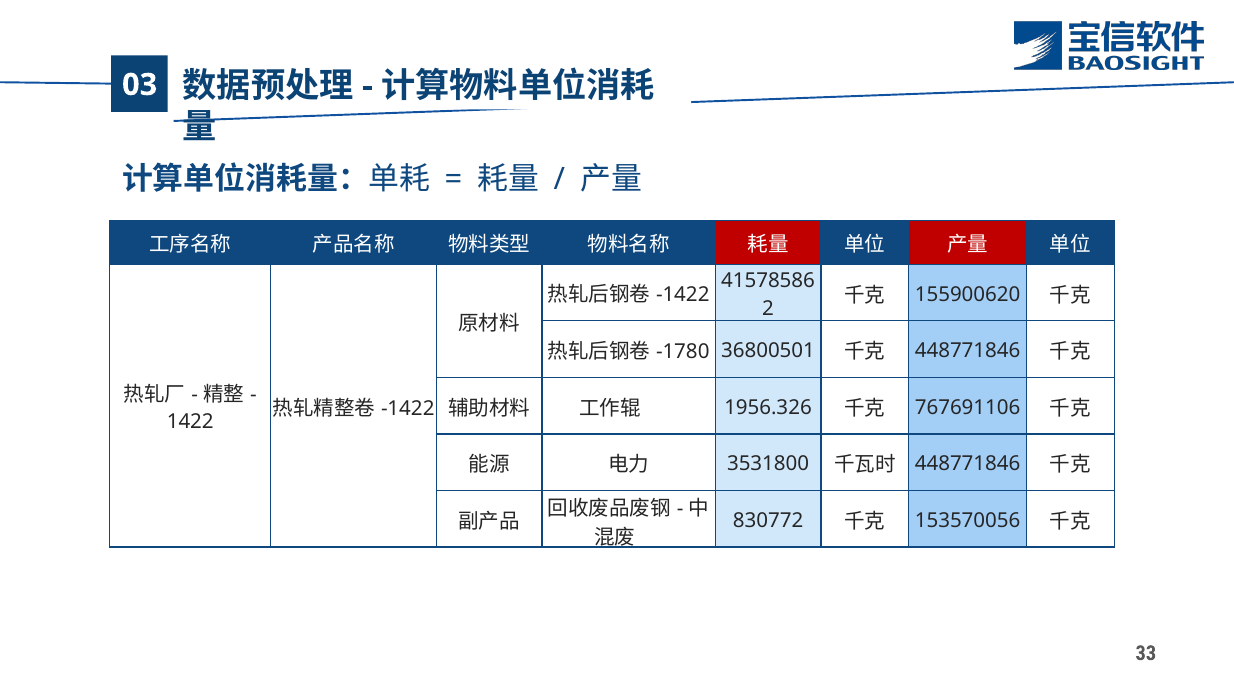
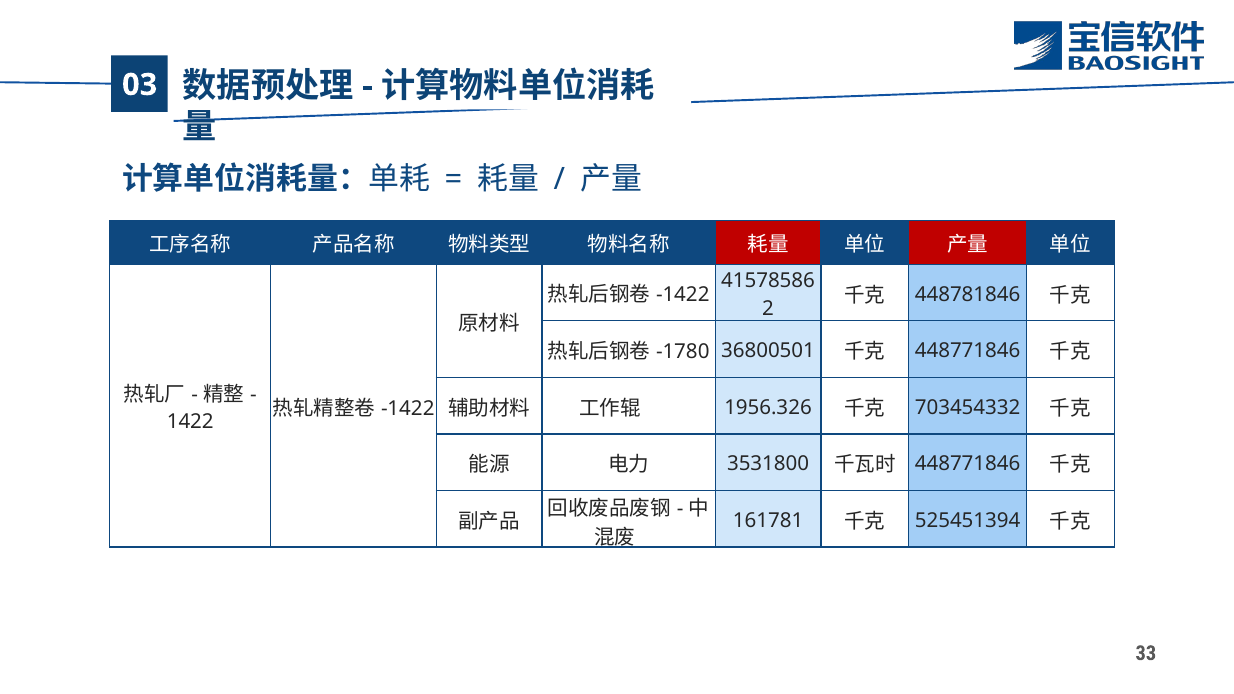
155900620: 155900620 -> 448781846
767691106: 767691106 -> 703454332
830772: 830772 -> 161781
153570056: 153570056 -> 525451394
